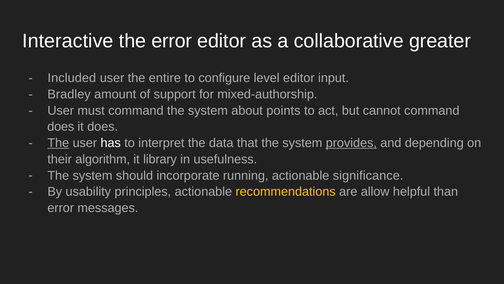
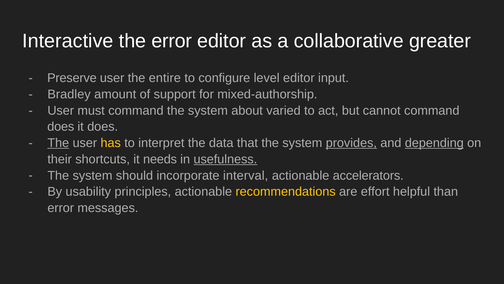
Included: Included -> Preserve
points: points -> varied
has colour: white -> yellow
depending underline: none -> present
algorithm: algorithm -> shortcuts
library: library -> needs
usefulness underline: none -> present
running: running -> interval
significance: significance -> accelerators
allow: allow -> effort
